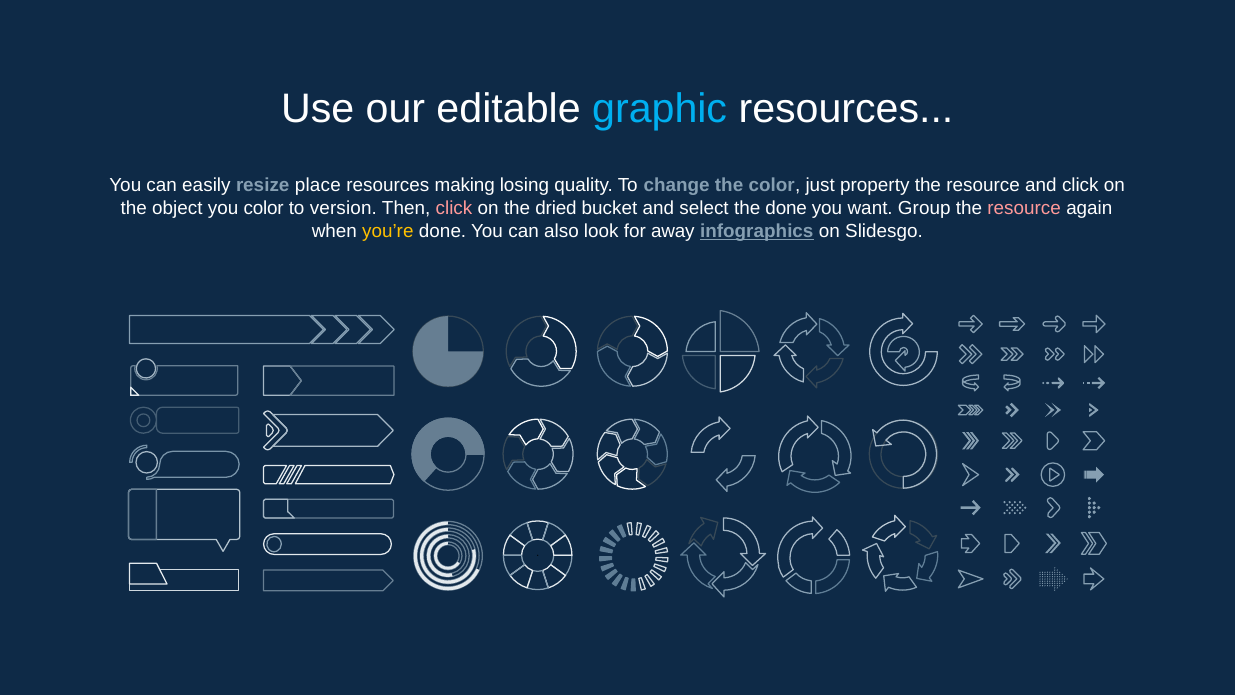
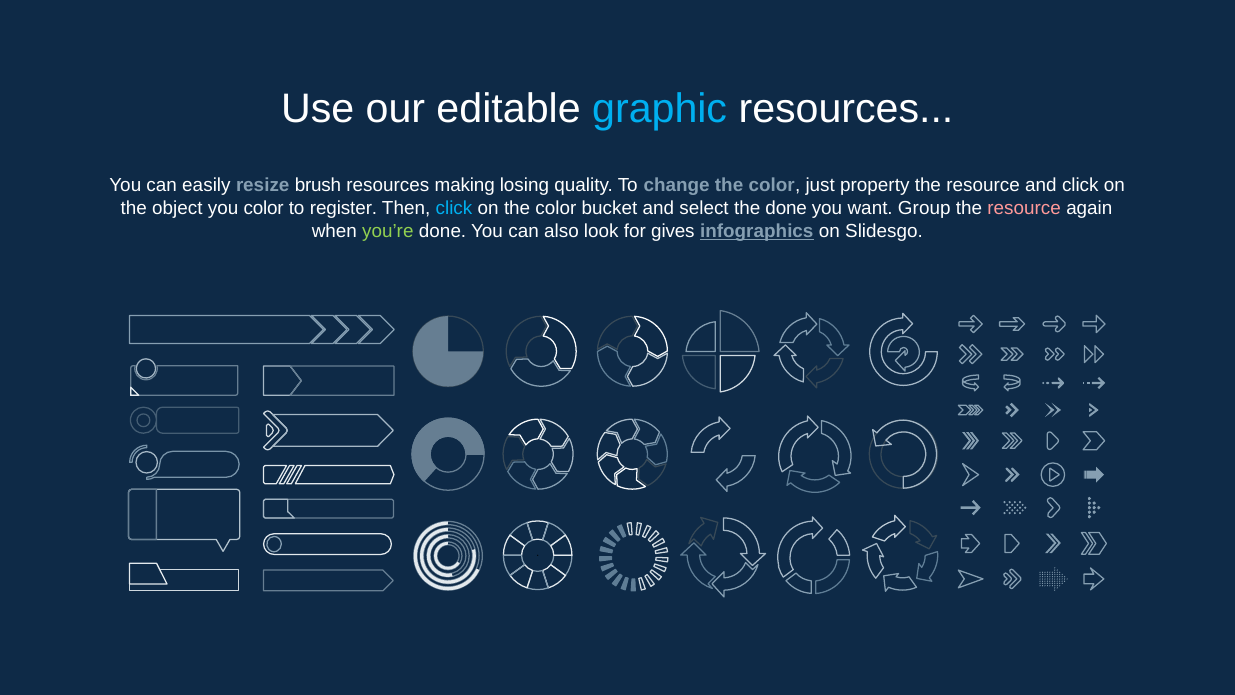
place: place -> brush
version: version -> register
click at (454, 208) colour: pink -> light blue
on the dried: dried -> color
you’re colour: yellow -> light green
away: away -> gives
